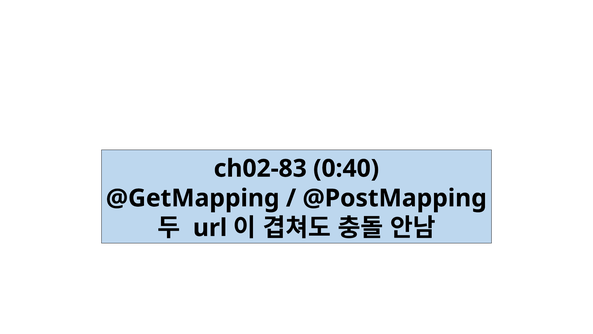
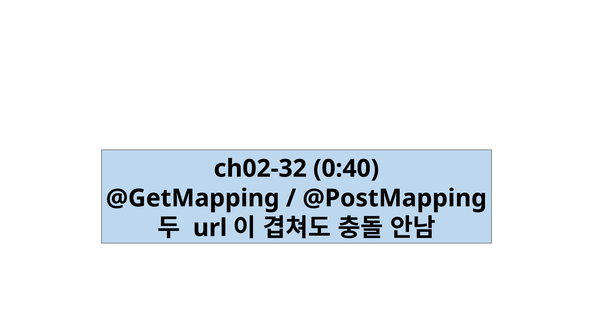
ch02-83: ch02-83 -> ch02-32
